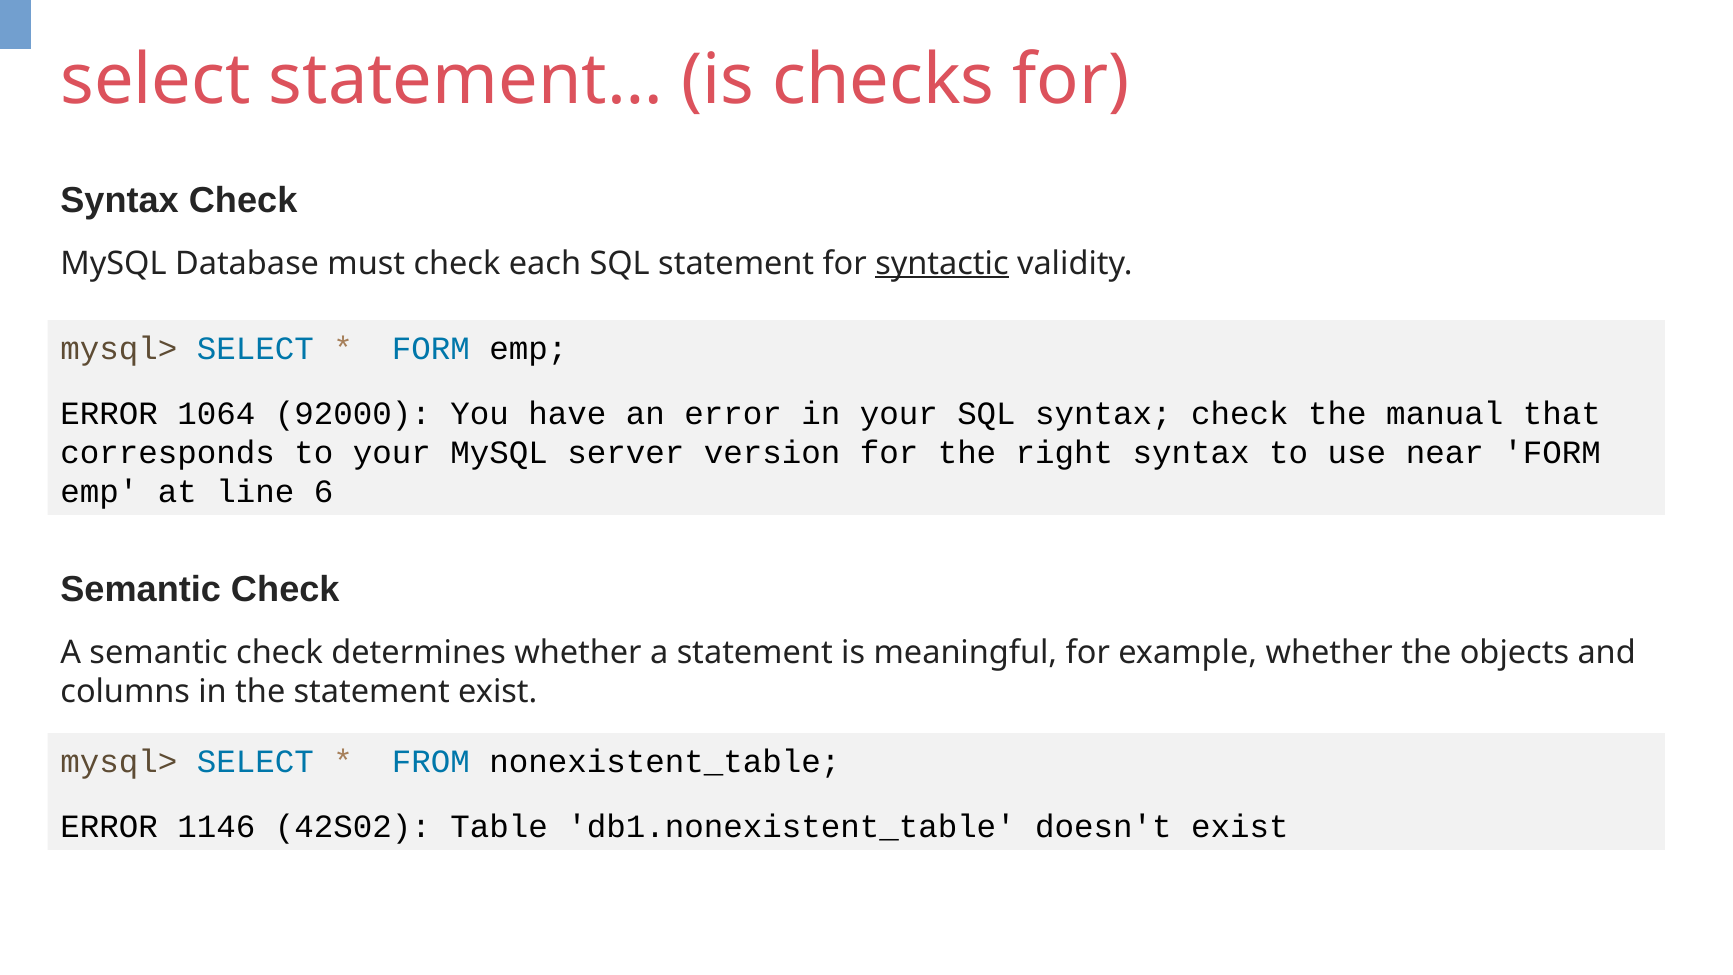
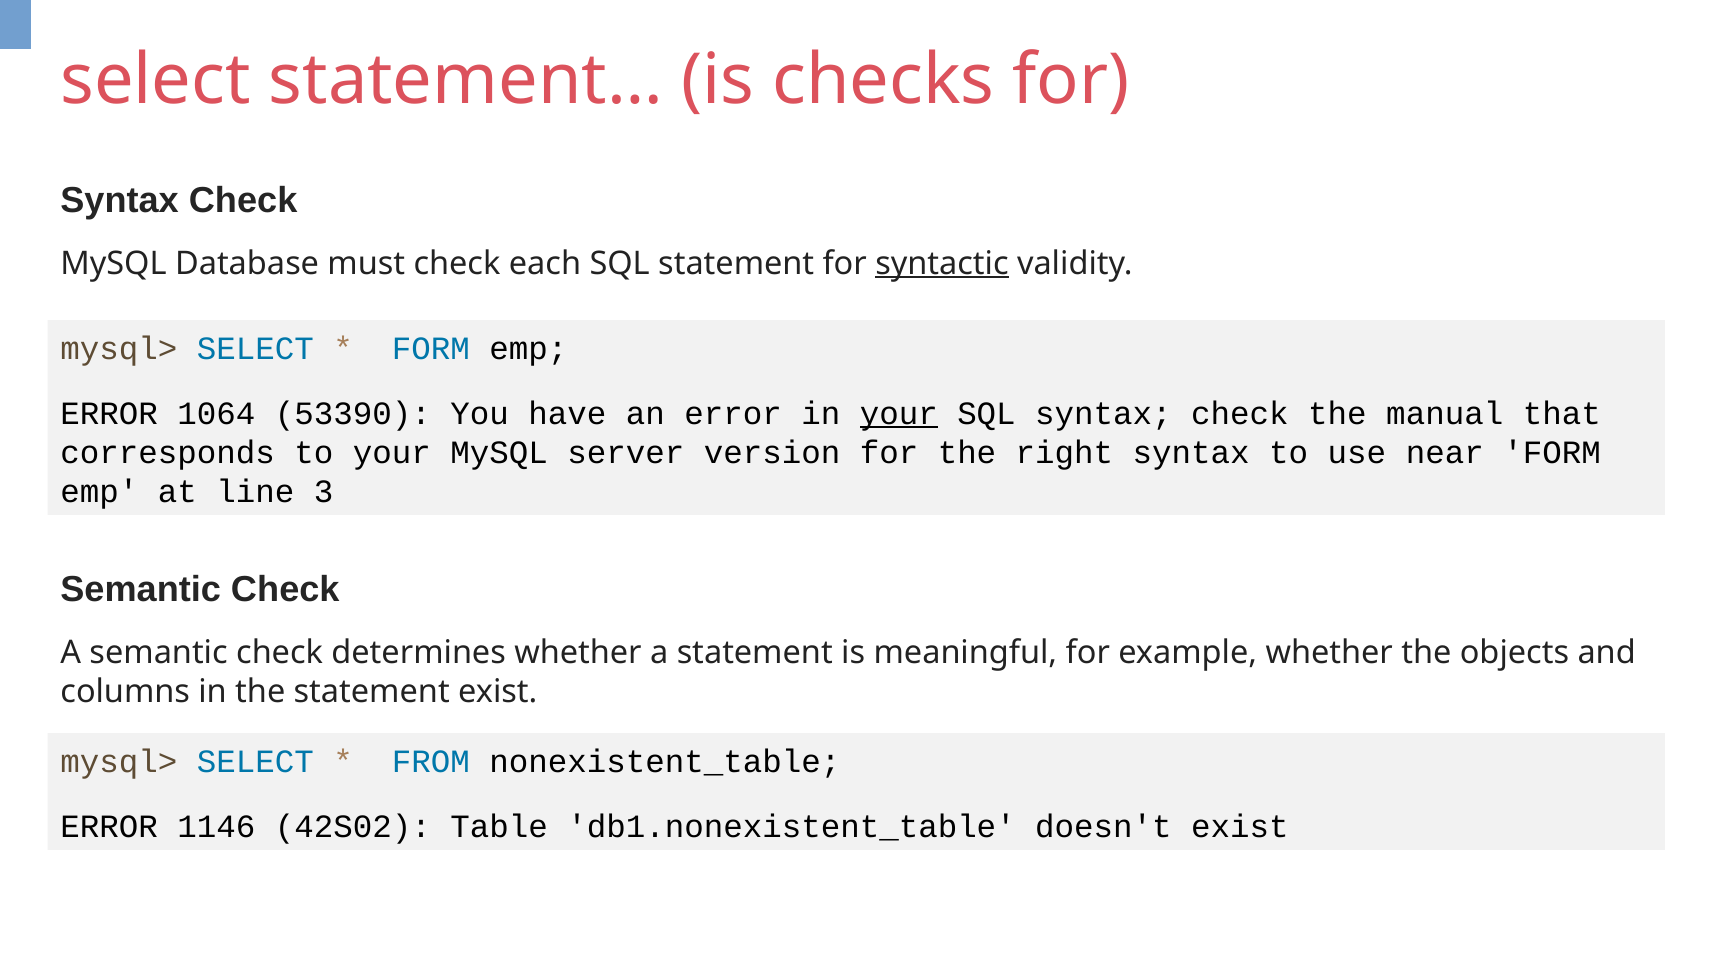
92000: 92000 -> 53390
your at (899, 413) underline: none -> present
6: 6 -> 3
